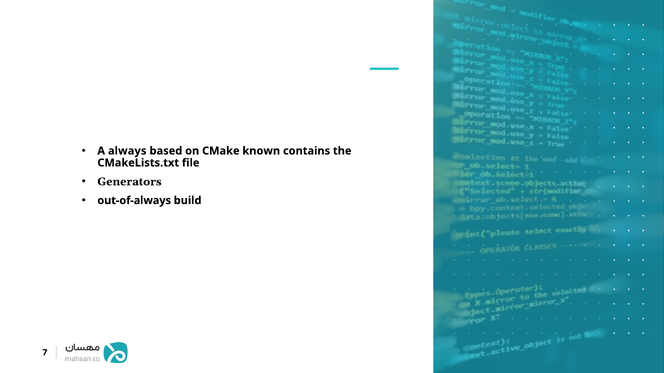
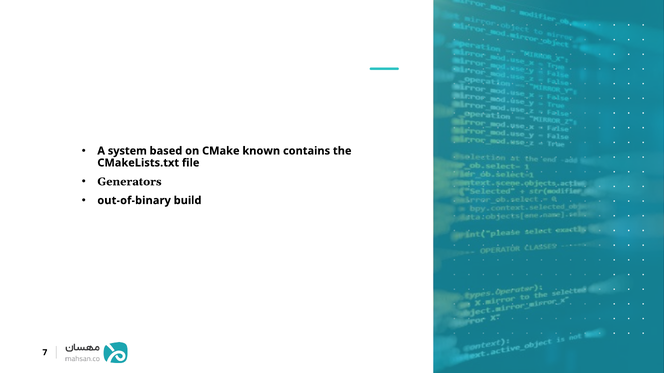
always: always -> system
out-of-always: out-of-always -> out-of-binary
